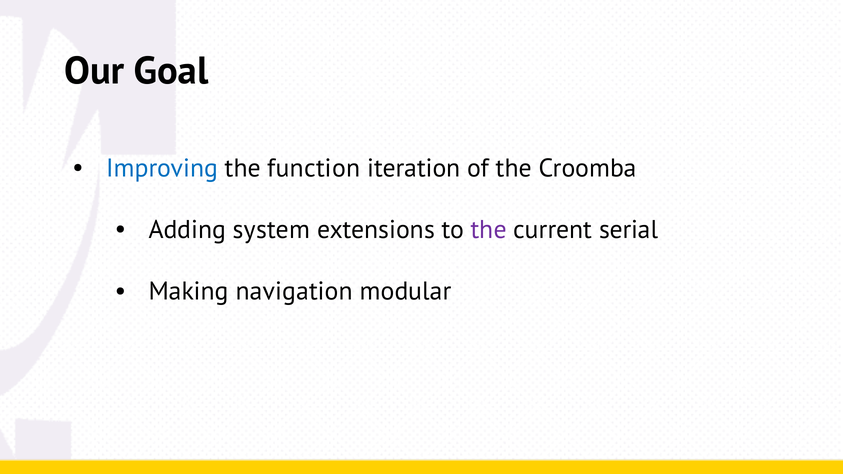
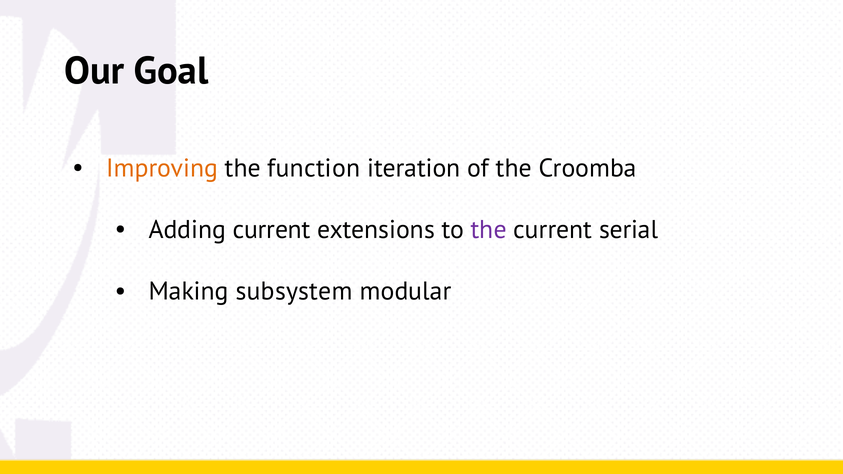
Improving colour: blue -> orange
Adding system: system -> current
navigation: navigation -> subsystem
